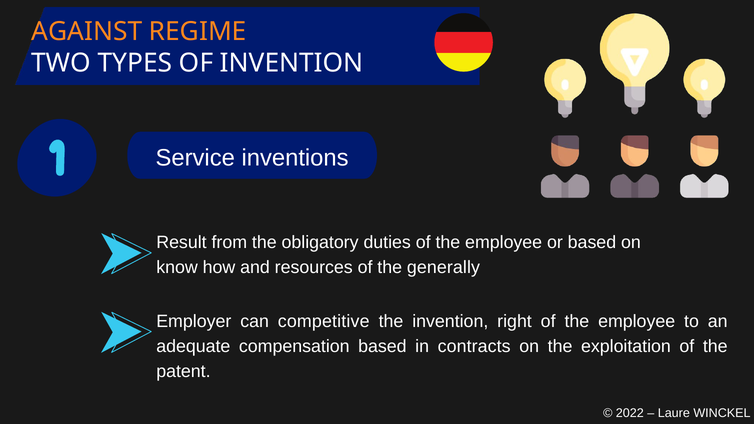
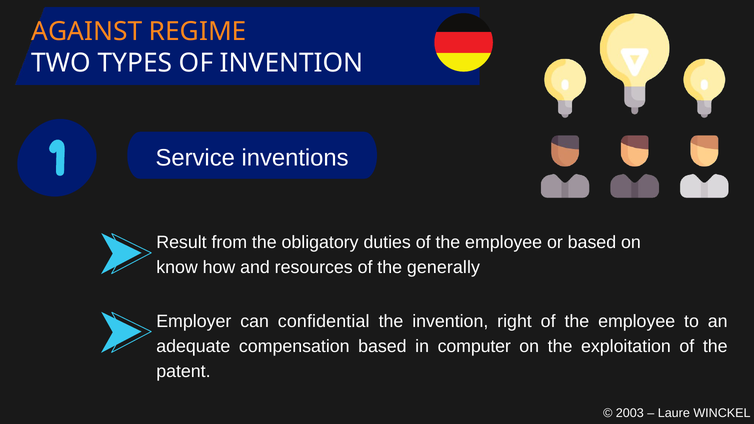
competitive: competitive -> confidential
contracts: contracts -> computer
2022: 2022 -> 2003
